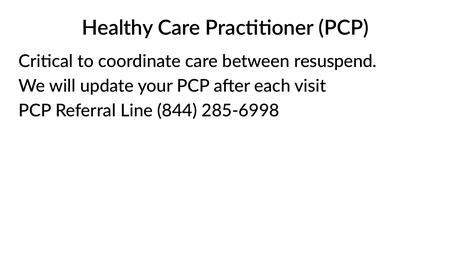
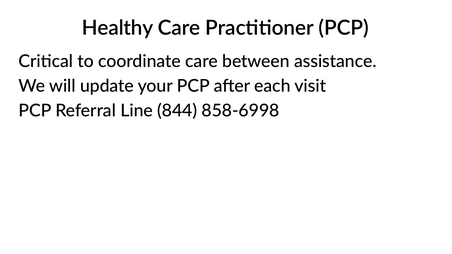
resuspend: resuspend -> assistance
285-6998: 285-6998 -> 858-6998
